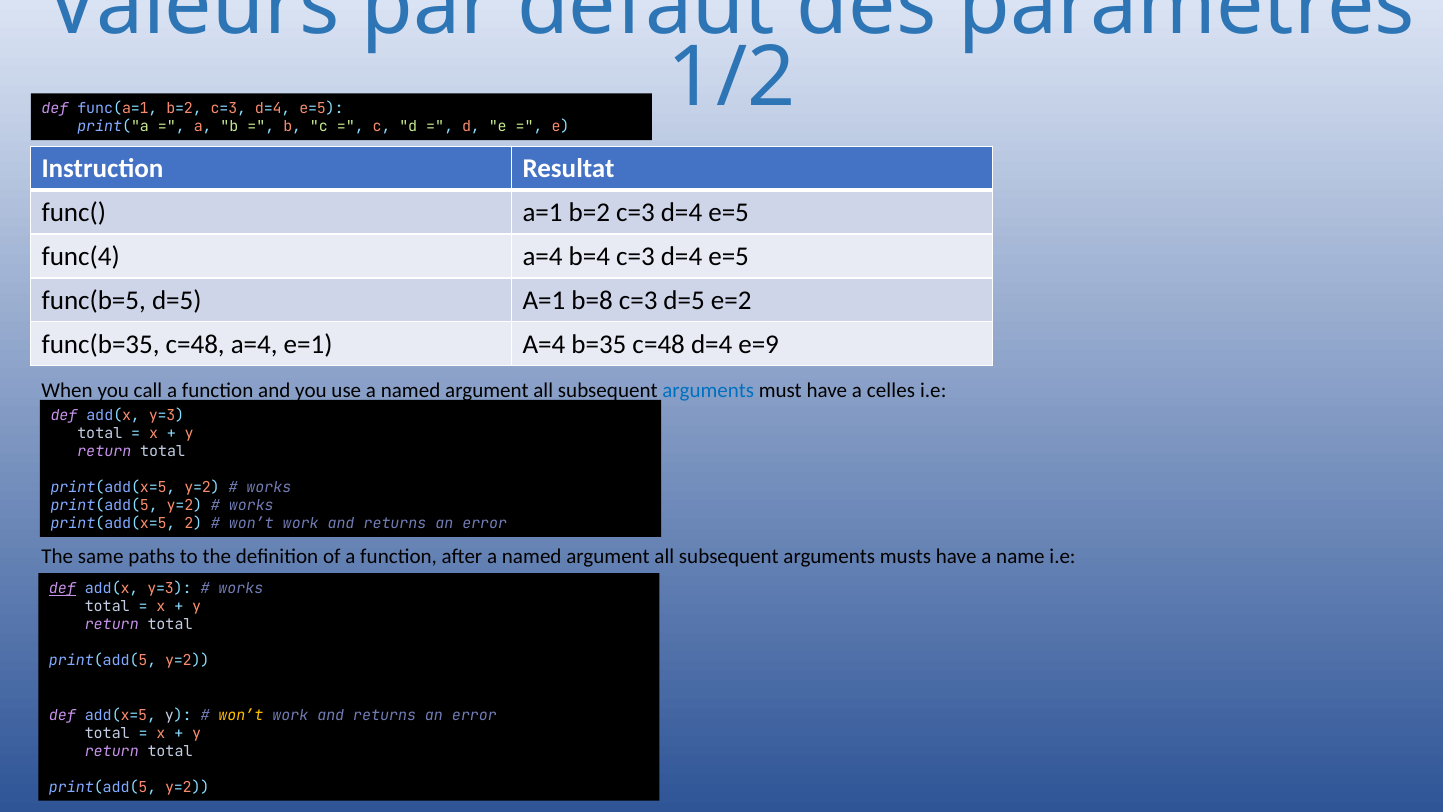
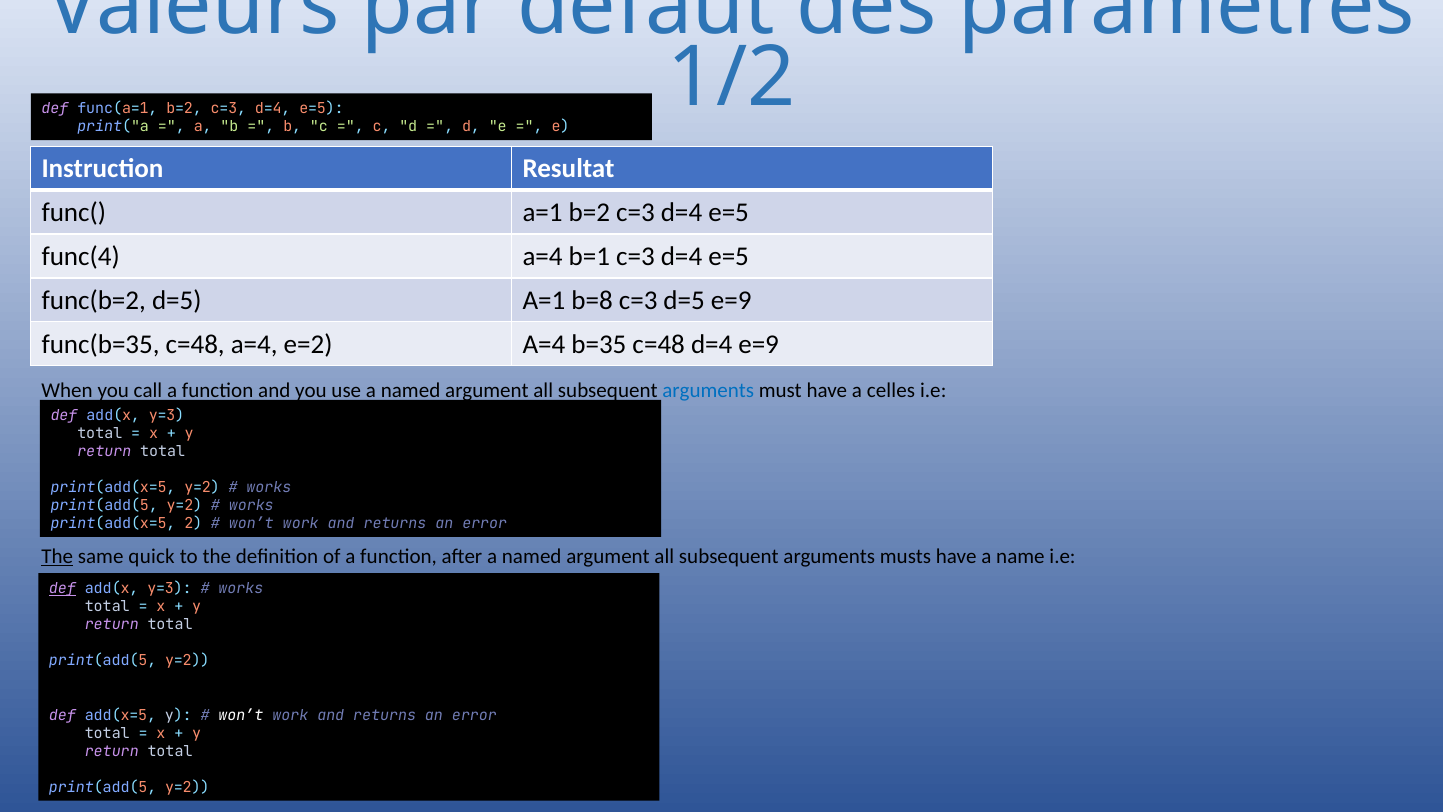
b=4: b=4 -> b=1
func(b=5: func(b=5 -> func(b=2
d=5 e=2: e=2 -> e=9
e=1: e=1 -> e=2
The at (57, 556) underline: none -> present
paths: paths -> quick
won’t at (241, 715) colour: yellow -> white
